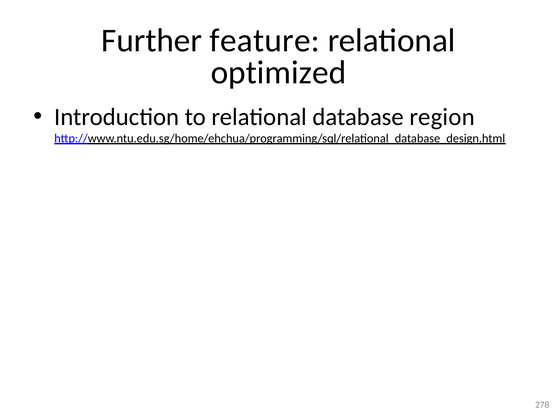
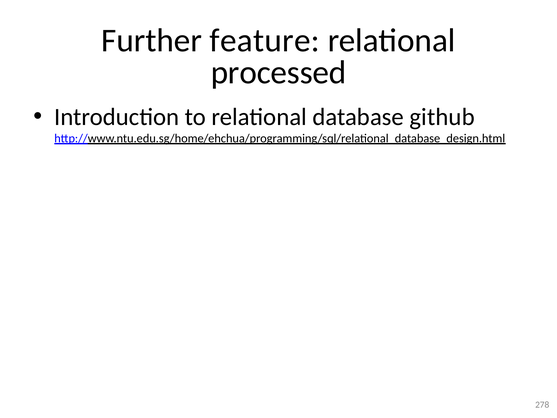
optimized: optimized -> processed
region: region -> github
